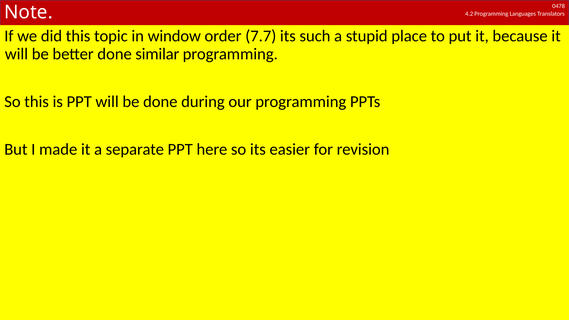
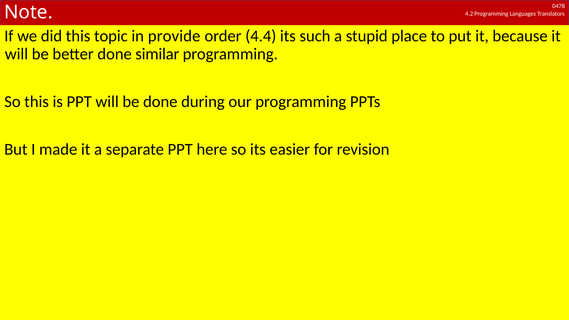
window: window -> provide
7.7: 7.7 -> 4.4
